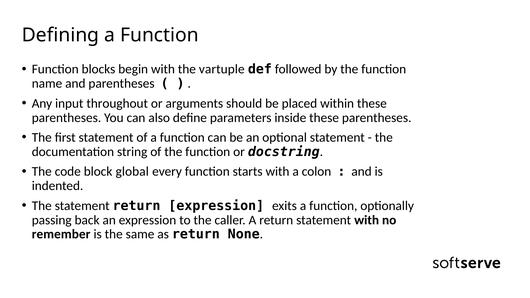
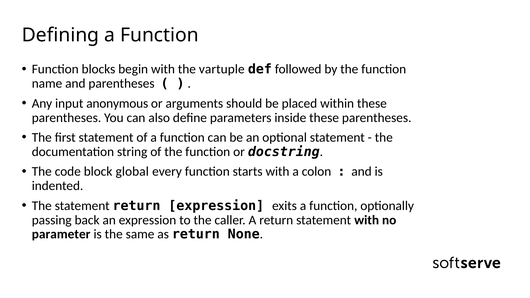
throughout: throughout -> anonymous
remember: remember -> parameter
